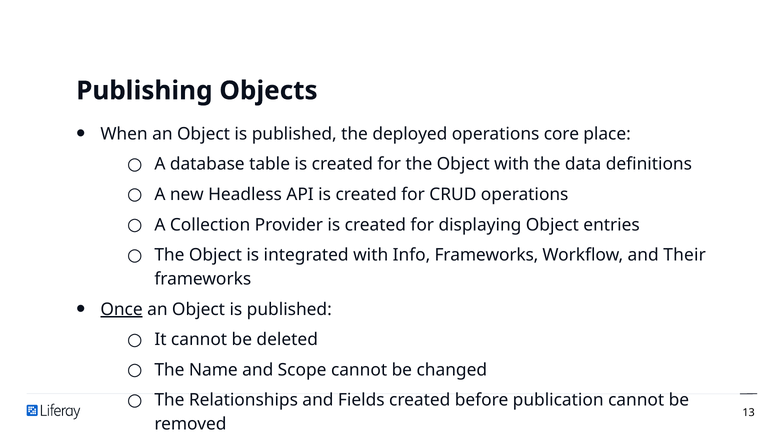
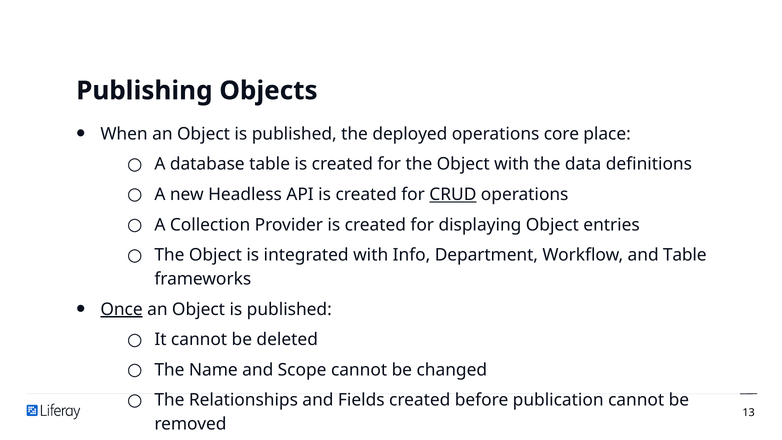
CRUD underline: none -> present
Info Frameworks: Frameworks -> Department
and Their: Their -> Table
